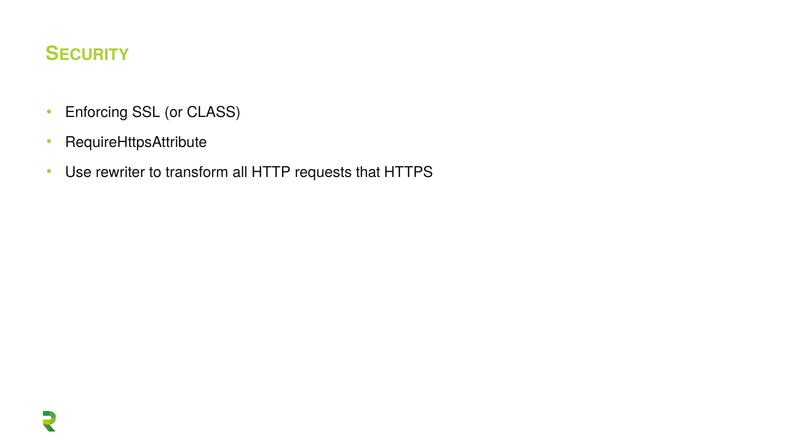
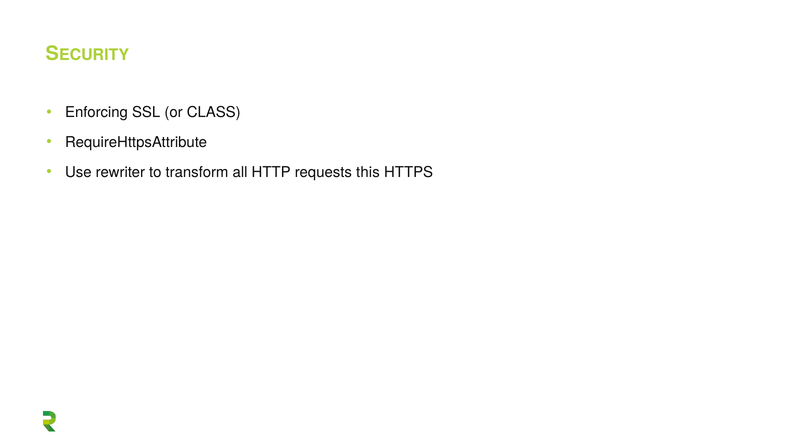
that: that -> this
